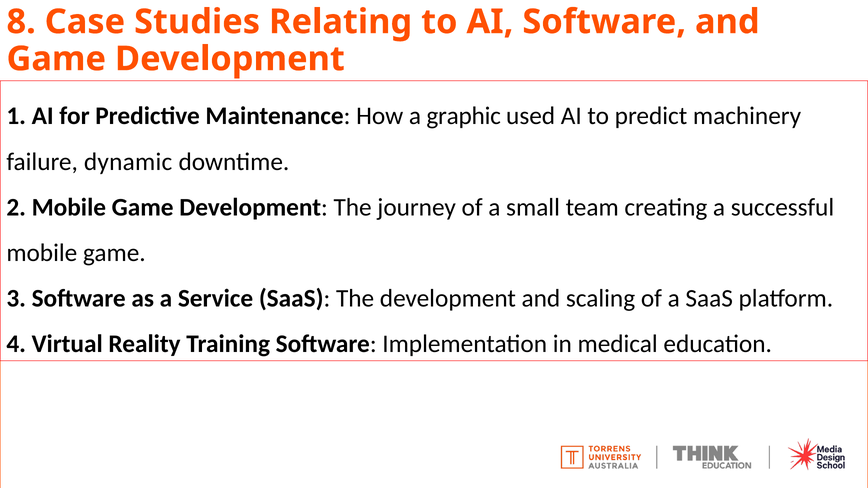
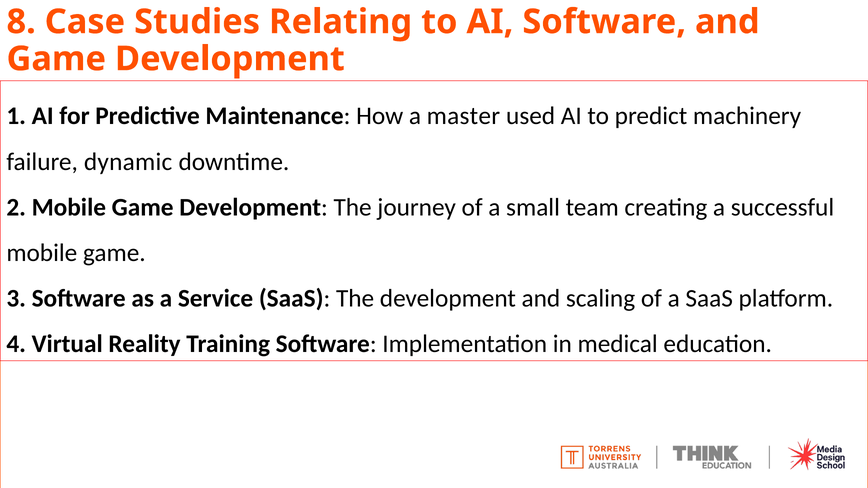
graphic: graphic -> master
